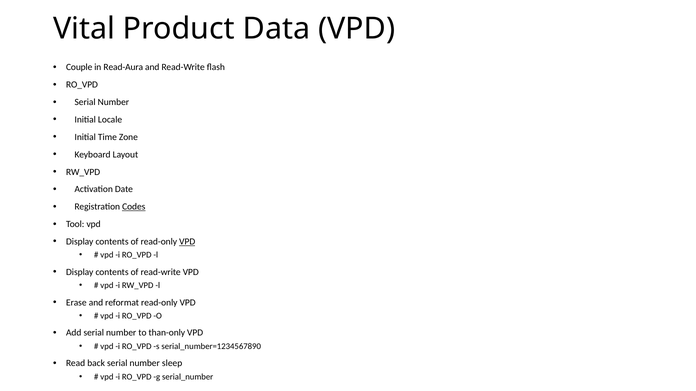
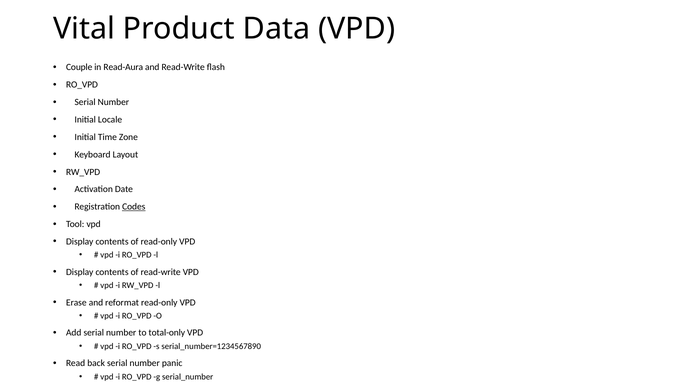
VPD at (187, 242) underline: present -> none
than-only: than-only -> total-only
sleep: sleep -> panic
